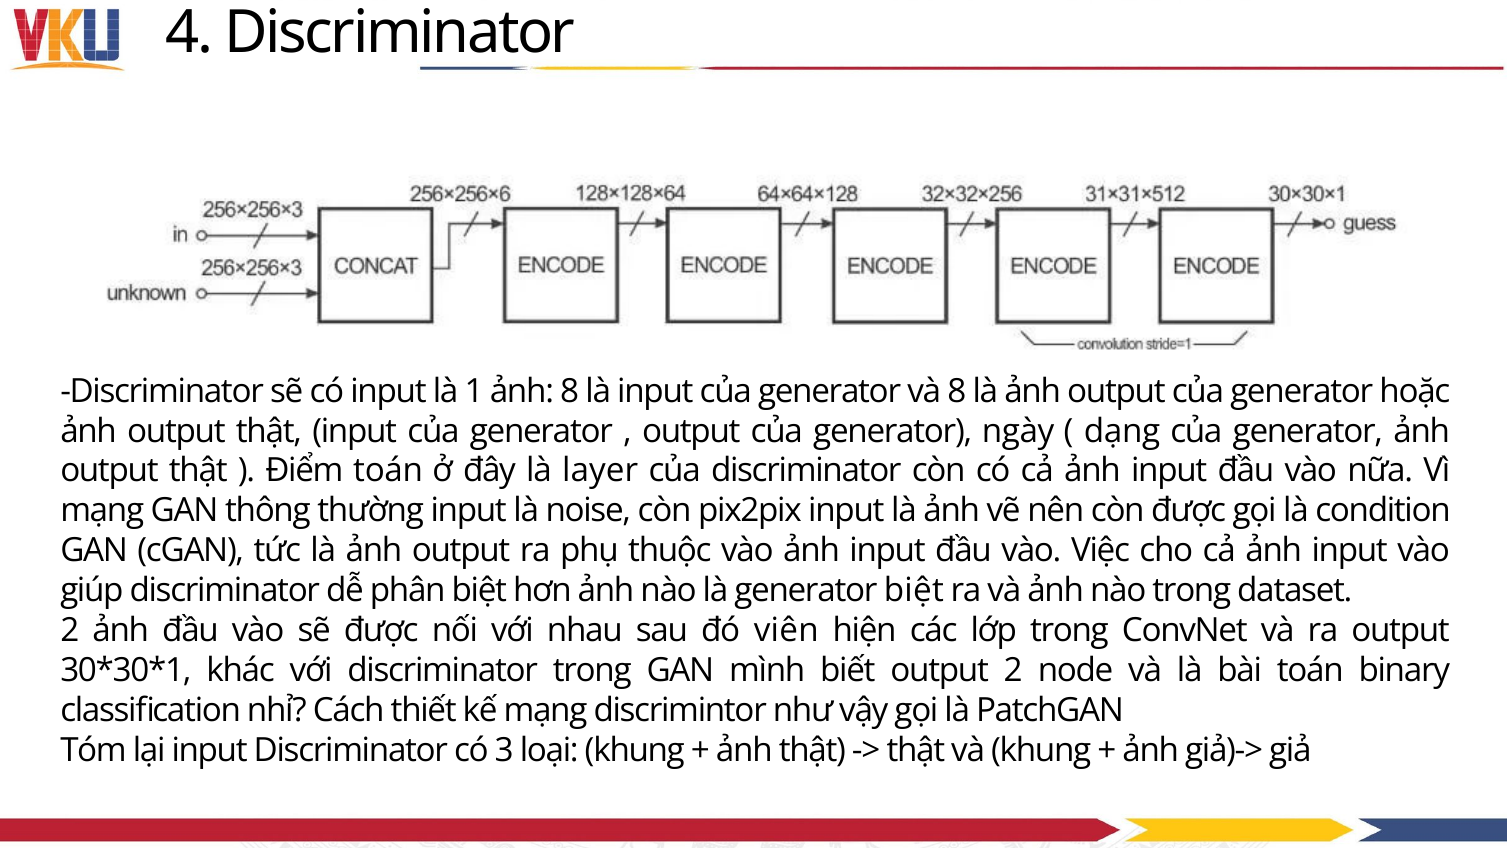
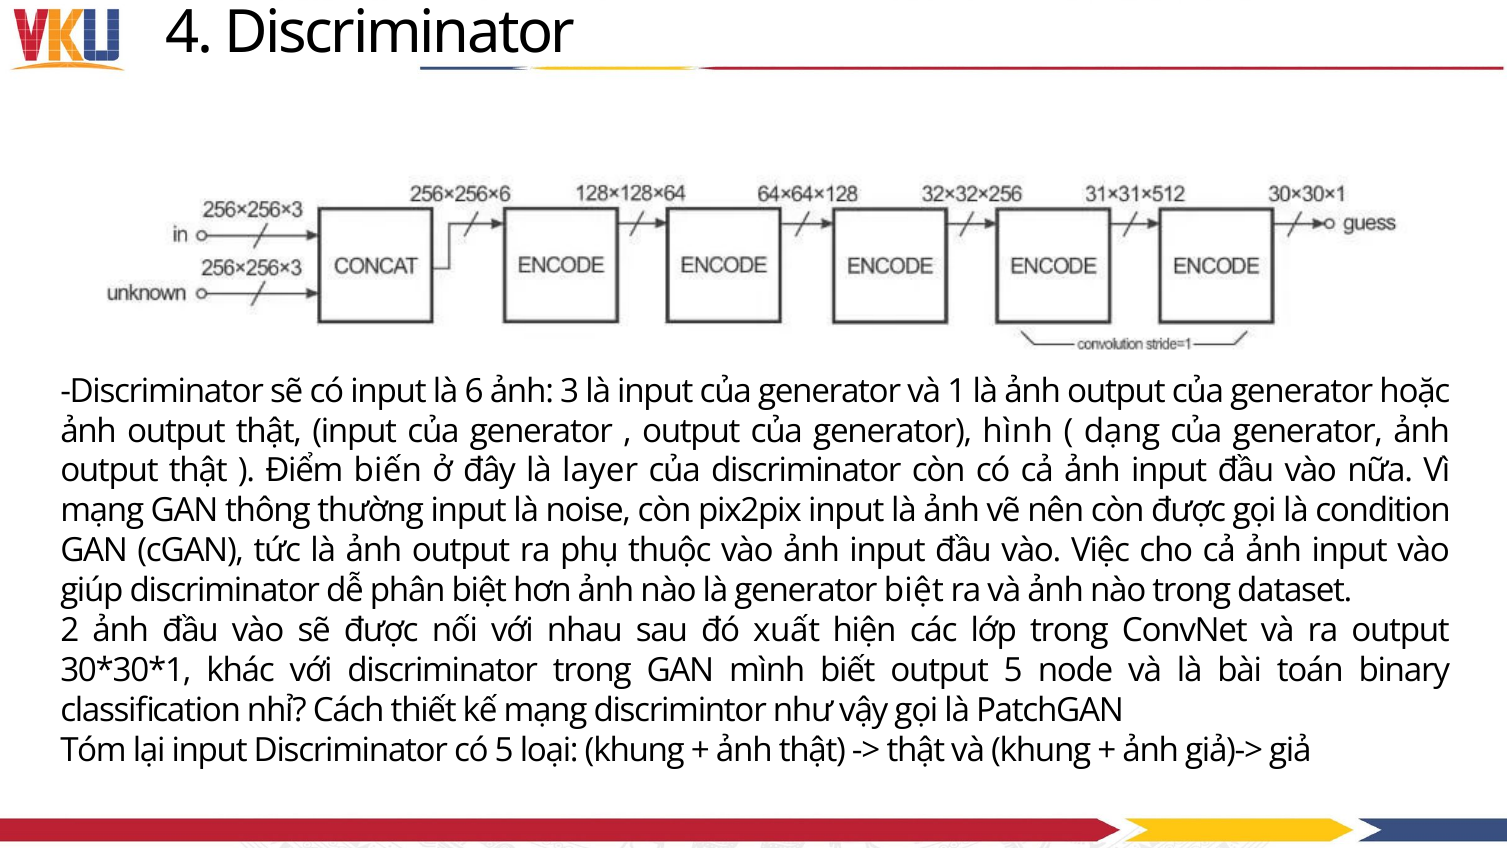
1: 1 -> 6
ảnh 8: 8 -> 3
và 8: 8 -> 1
ngày: ngày -> hình
Điểm toán: toán -> biến
viên: viên -> xuất
output 2: 2 -> 5
có 3: 3 -> 5
